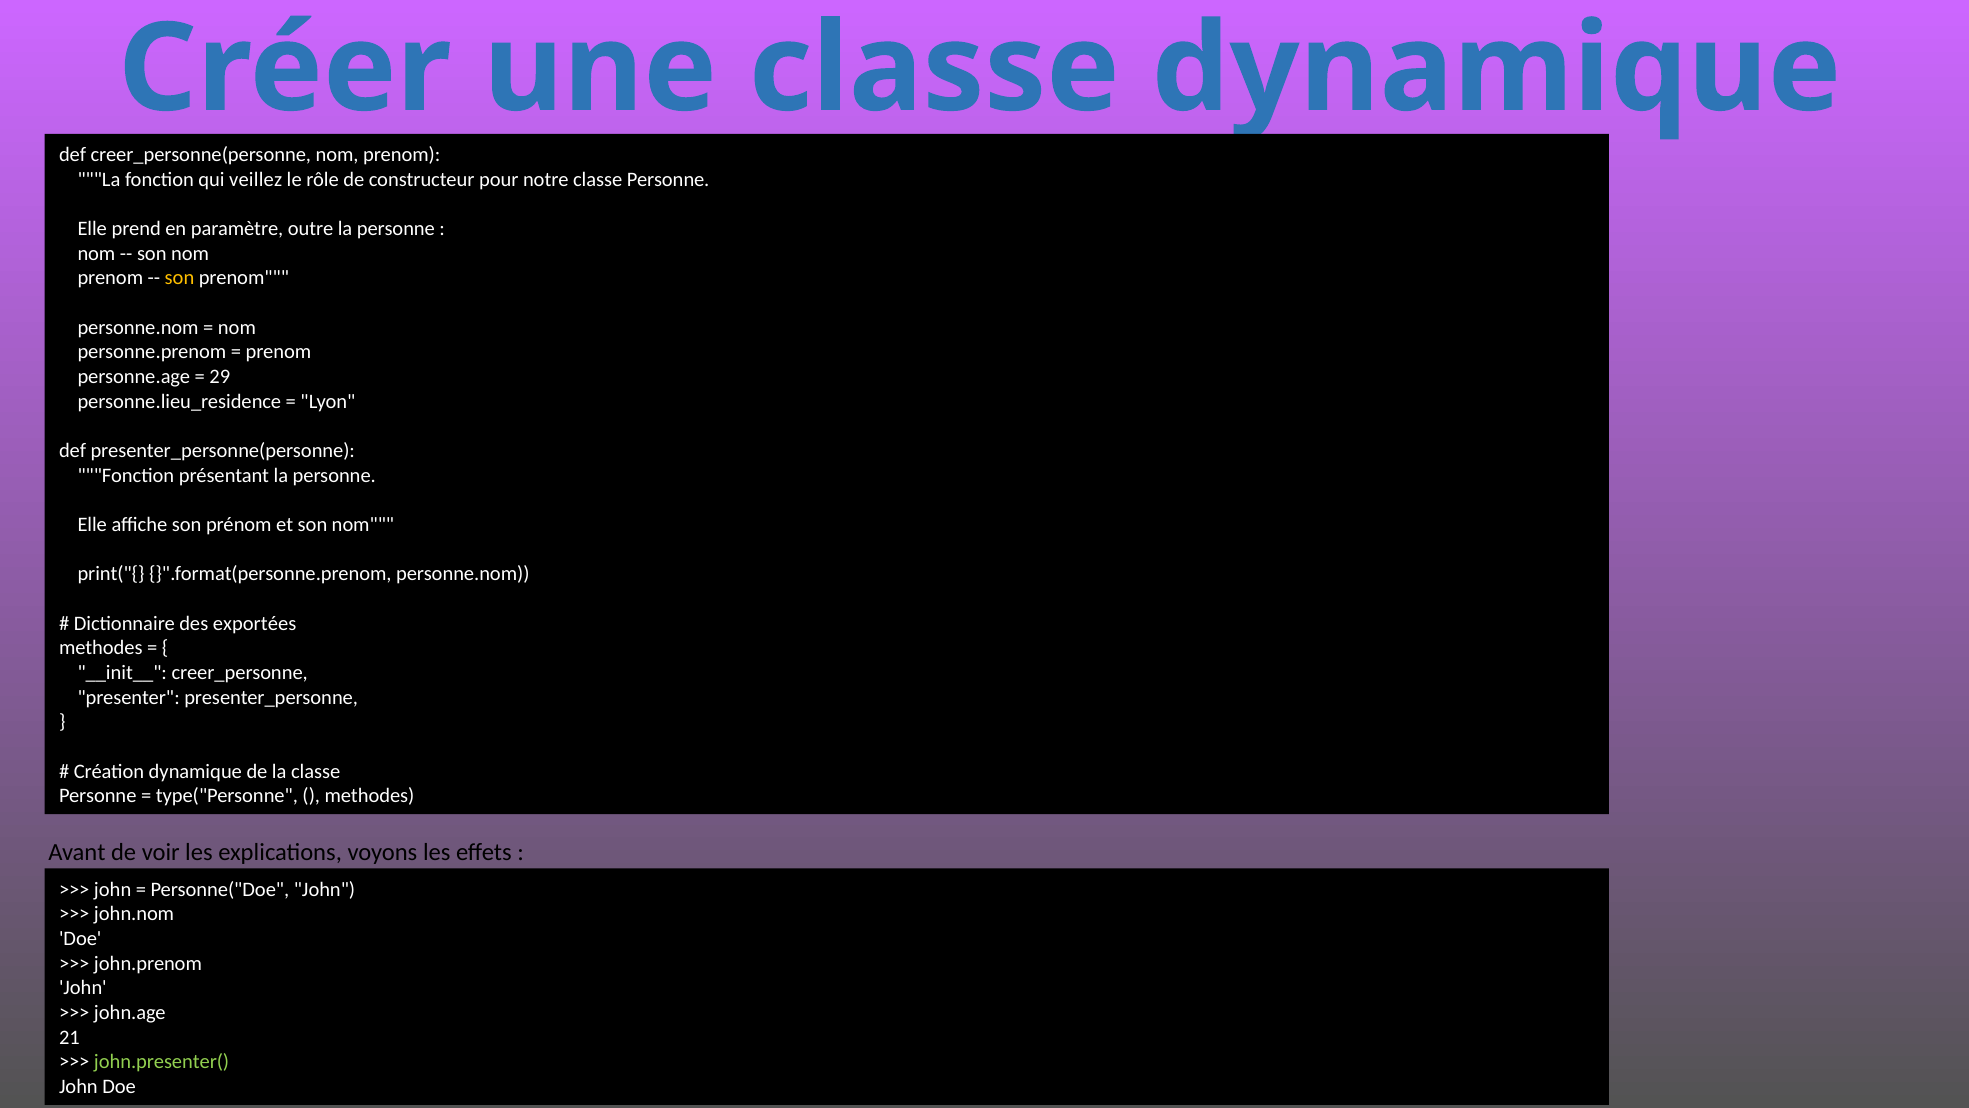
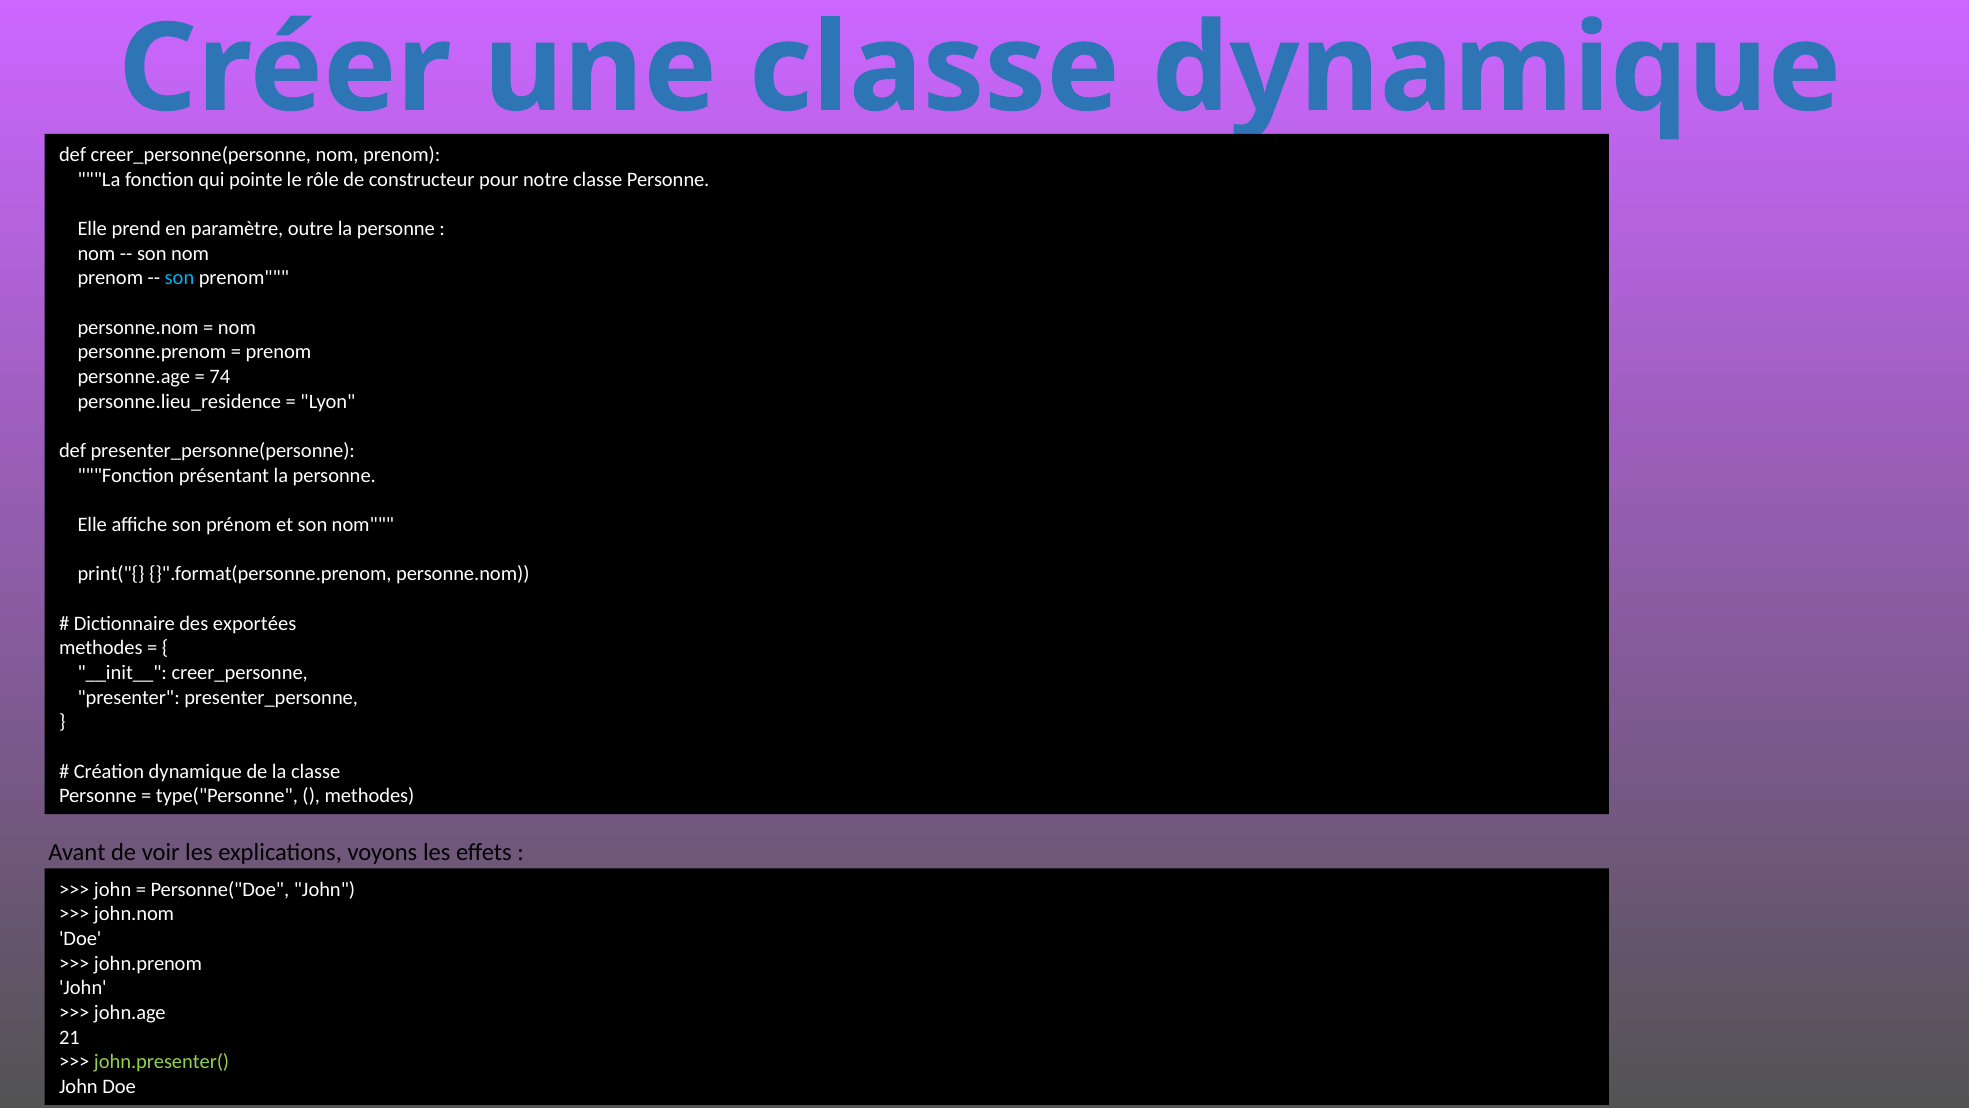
veillez: veillez -> pointe
son at (180, 278) colour: yellow -> light blue
29: 29 -> 74
